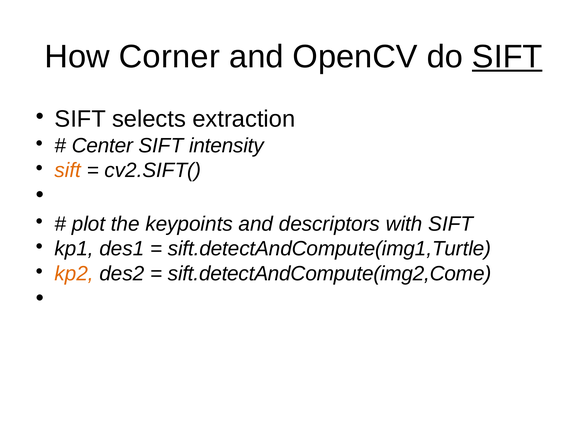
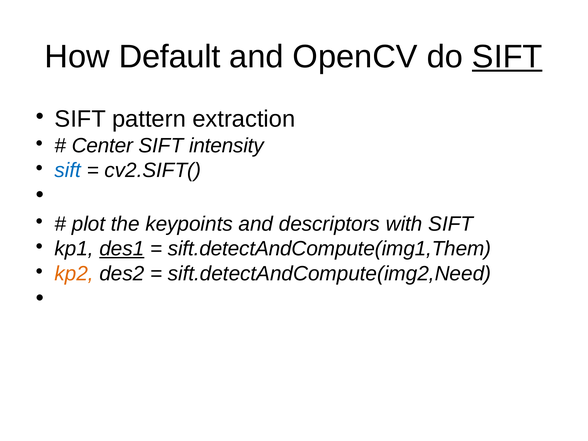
Corner: Corner -> Default
selects: selects -> pattern
sift at (68, 170) colour: orange -> blue
des1 underline: none -> present
sift.detectAndCompute(img1,Turtle: sift.detectAndCompute(img1,Turtle -> sift.detectAndCompute(img1,Them
sift.detectAndCompute(img2,Come: sift.detectAndCompute(img2,Come -> sift.detectAndCompute(img2,Need
